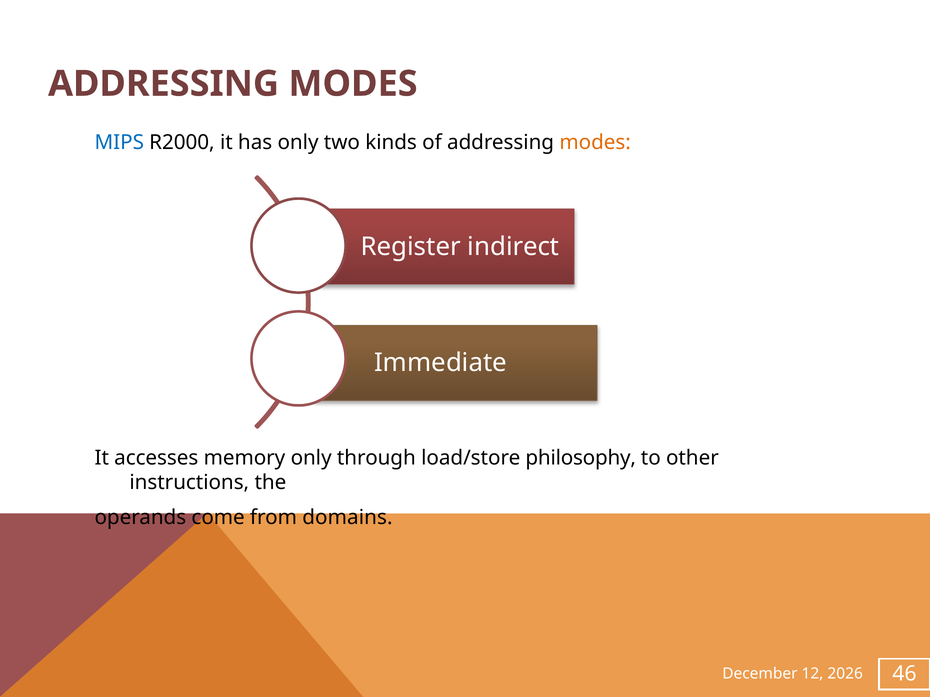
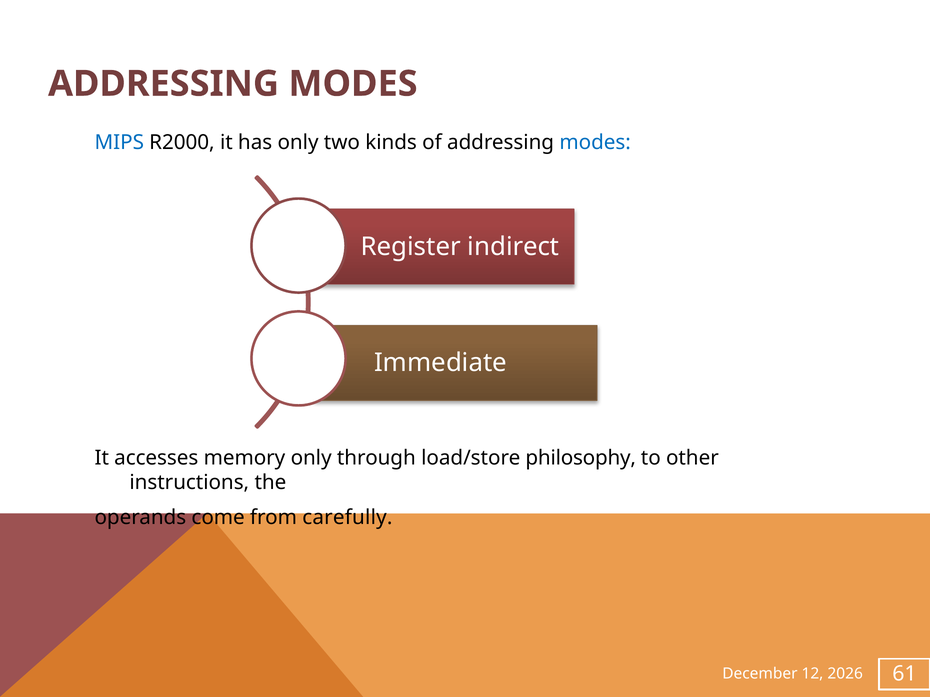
modes at (595, 142) colour: orange -> blue
domains: domains -> carefully
46: 46 -> 61
